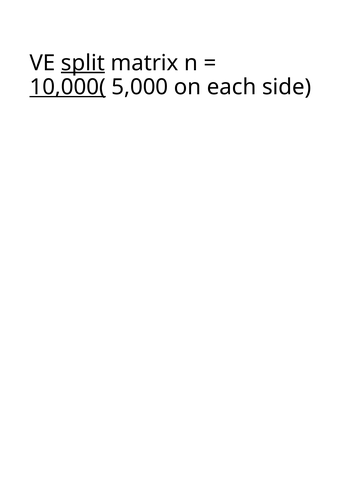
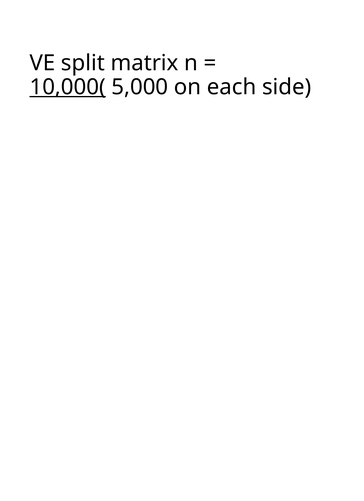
split underline: present -> none
